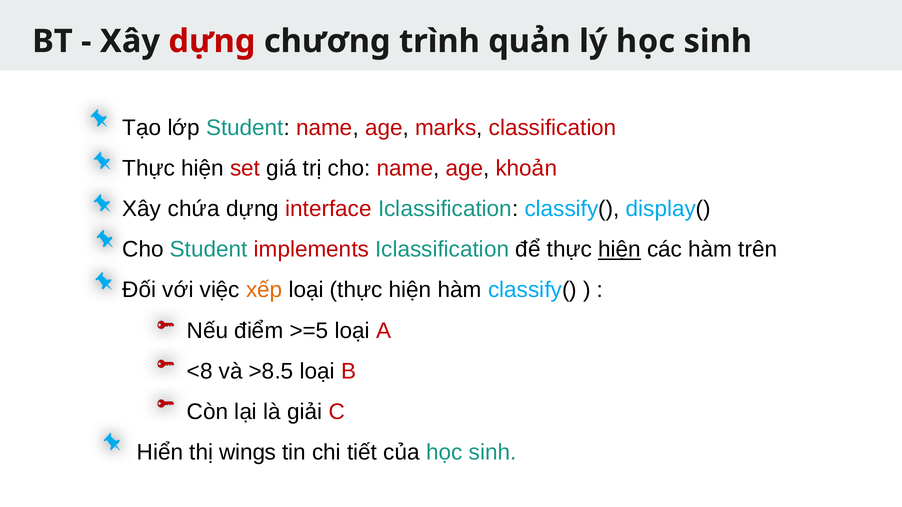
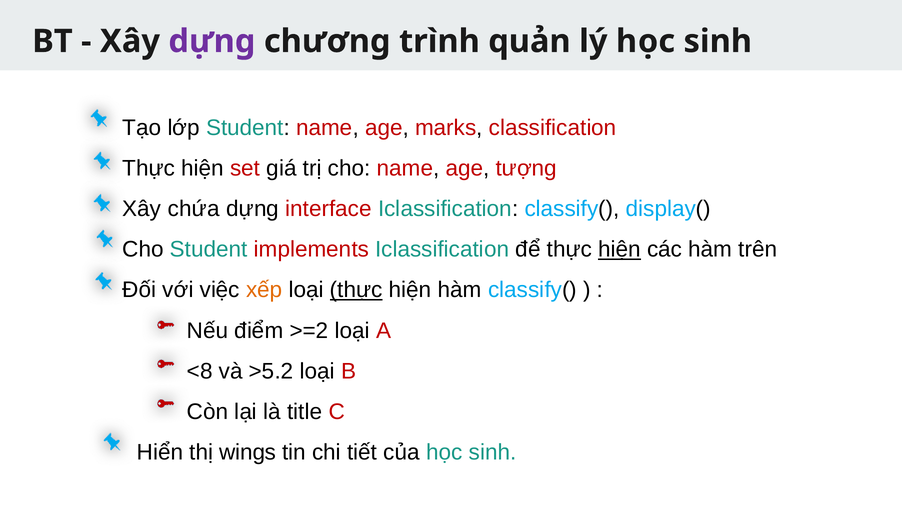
dựng at (212, 41) colour: red -> purple
khoản: khoản -> tượng
thực at (356, 290) underline: none -> present
>=5: >=5 -> >=2
>8.5: >8.5 -> >5.2
giải: giải -> title
